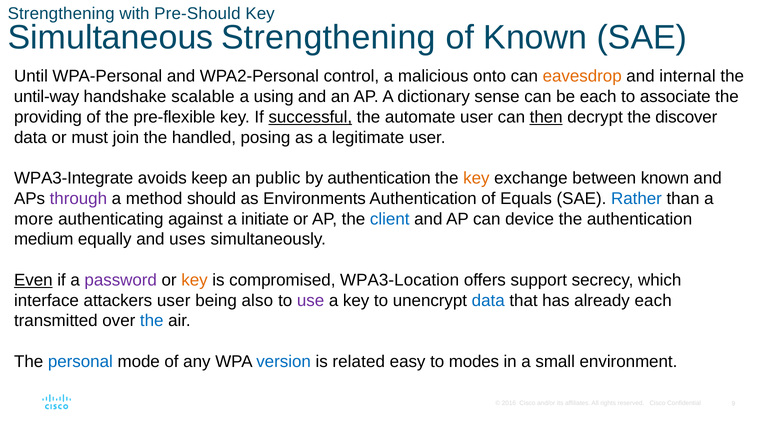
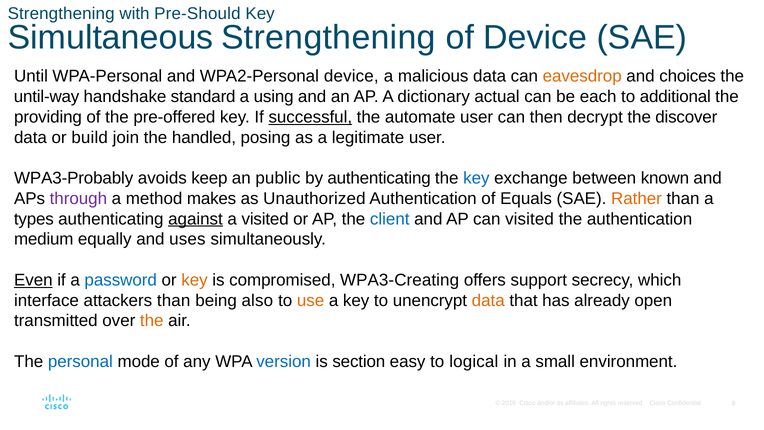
of Known: Known -> Device
WPA2-Personal control: control -> device
malicious onto: onto -> data
internal: internal -> choices
scalable: scalable -> standard
sense: sense -> actual
associate: associate -> additional
pre-flexible: pre-flexible -> pre-offered
then underline: present -> none
must: must -> build
WPA3-Integrate: WPA3-Integrate -> WPA3-Probably
by authentication: authentication -> authenticating
key at (476, 178) colour: orange -> blue
should: should -> makes
Environments: Environments -> Unauthorized
Rather colour: blue -> orange
more: more -> types
against underline: none -> present
a initiate: initiate -> visited
can device: device -> visited
password colour: purple -> blue
WPA3-Location: WPA3-Location -> WPA3-Creating
attackers user: user -> than
use colour: purple -> orange
data at (488, 300) colour: blue -> orange
already each: each -> open
the at (152, 321) colour: blue -> orange
related: related -> section
modes: modes -> logical
